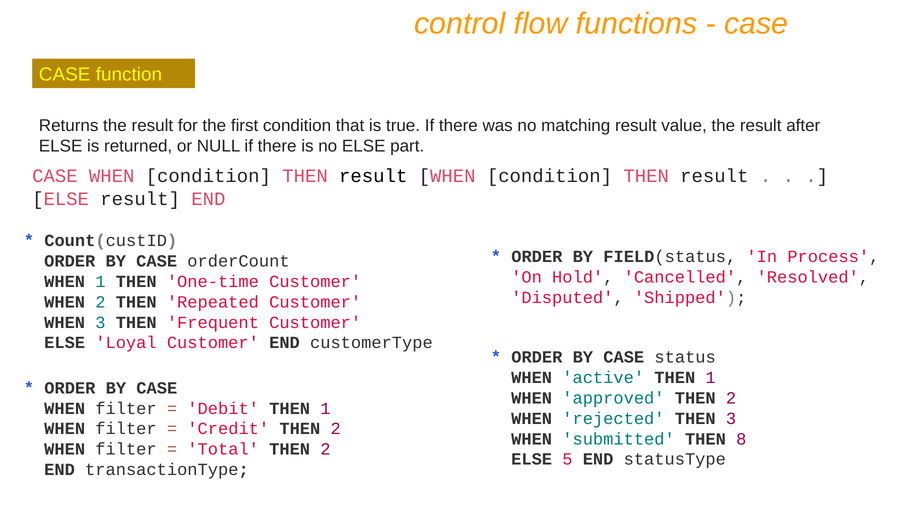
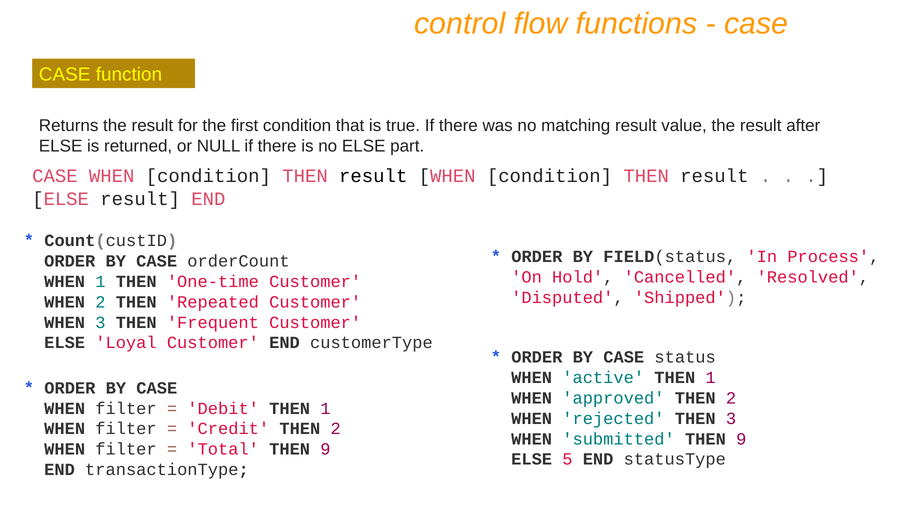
submitted THEN 8: 8 -> 9
Total THEN 2: 2 -> 9
